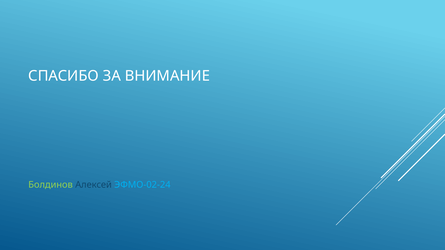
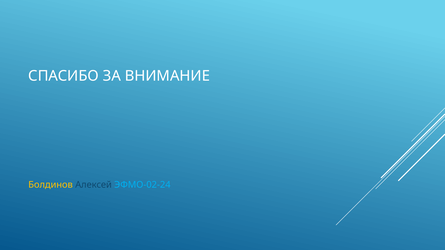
Болдинов colour: light green -> yellow
